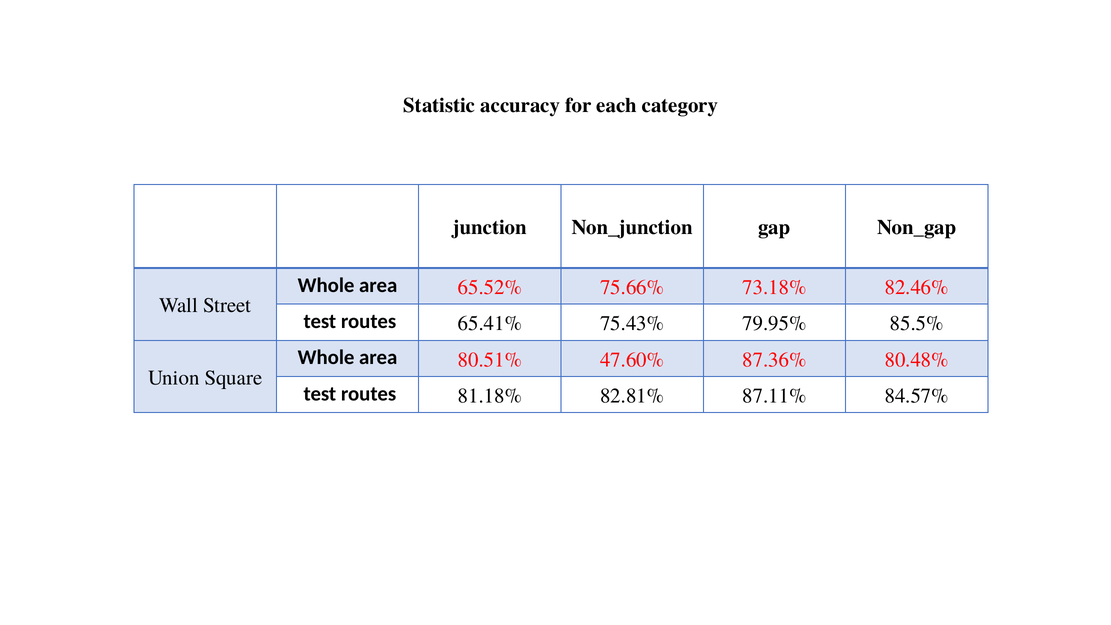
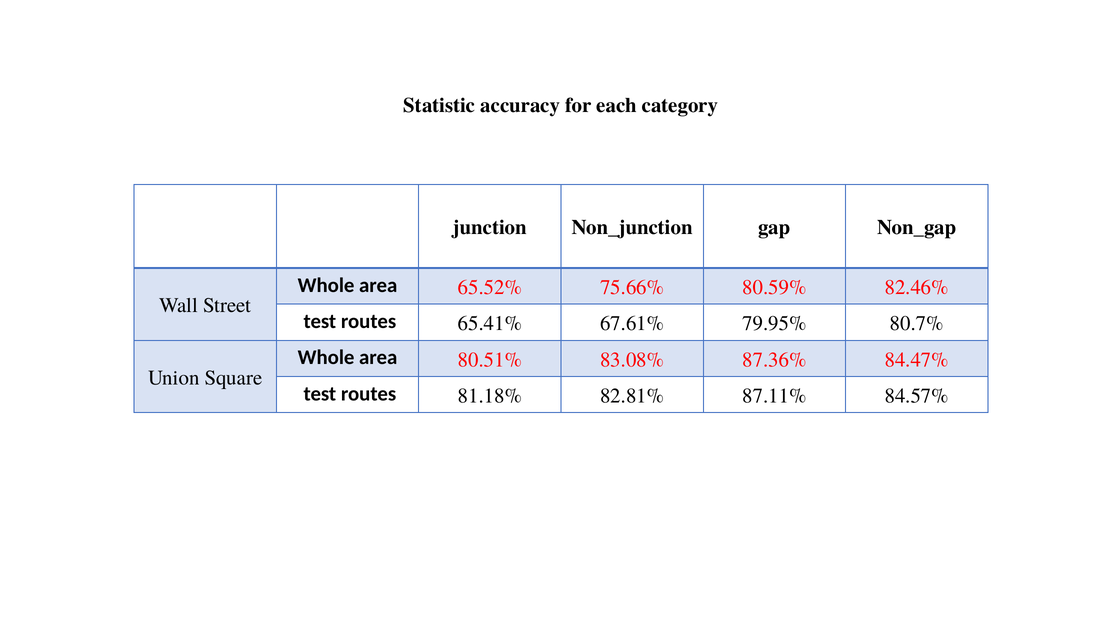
73.18%: 73.18% -> 80.59%
75.43%: 75.43% -> 67.61%
85.5%: 85.5% -> 80.7%
47.60%: 47.60% -> 83.08%
80.48%: 80.48% -> 84.47%
